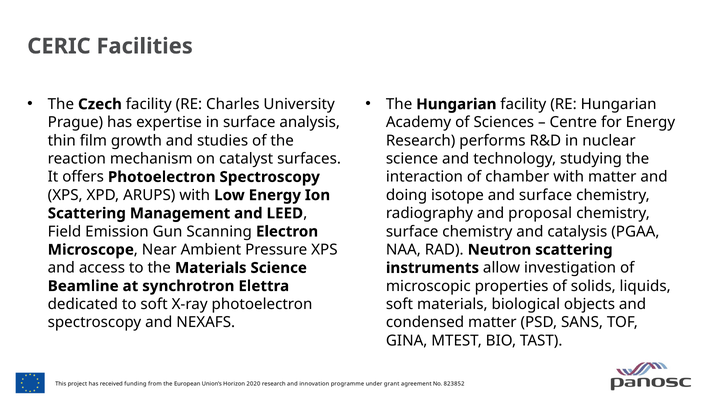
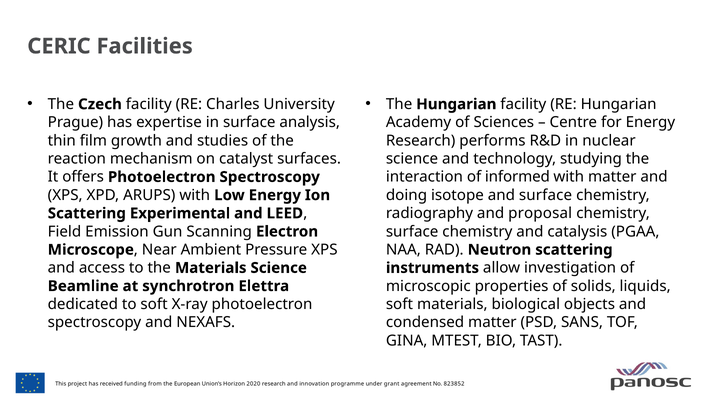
chamber: chamber -> informed
Management: Management -> Experimental
